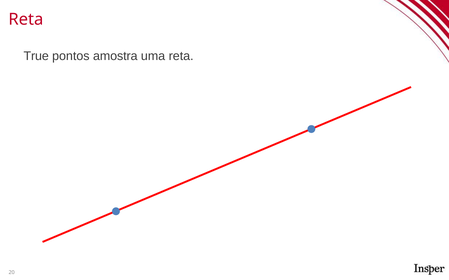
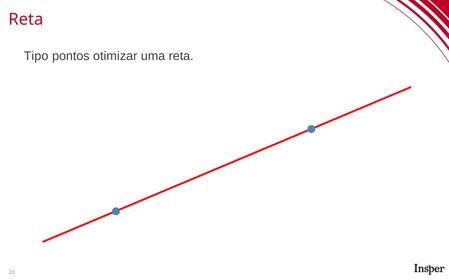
True: True -> Tipo
amostra: amostra -> otimizar
